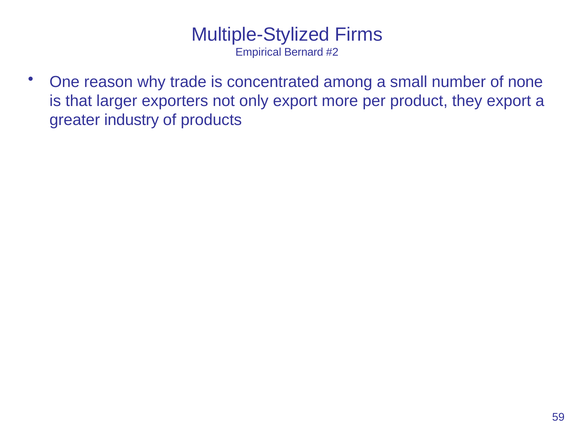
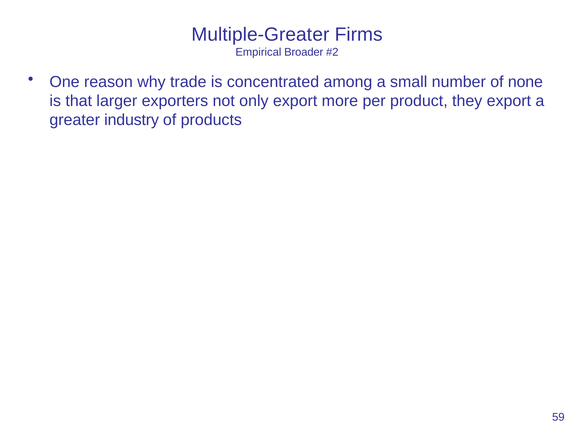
Multiple-Stylized: Multiple-Stylized -> Multiple-Greater
Bernard: Bernard -> Broader
